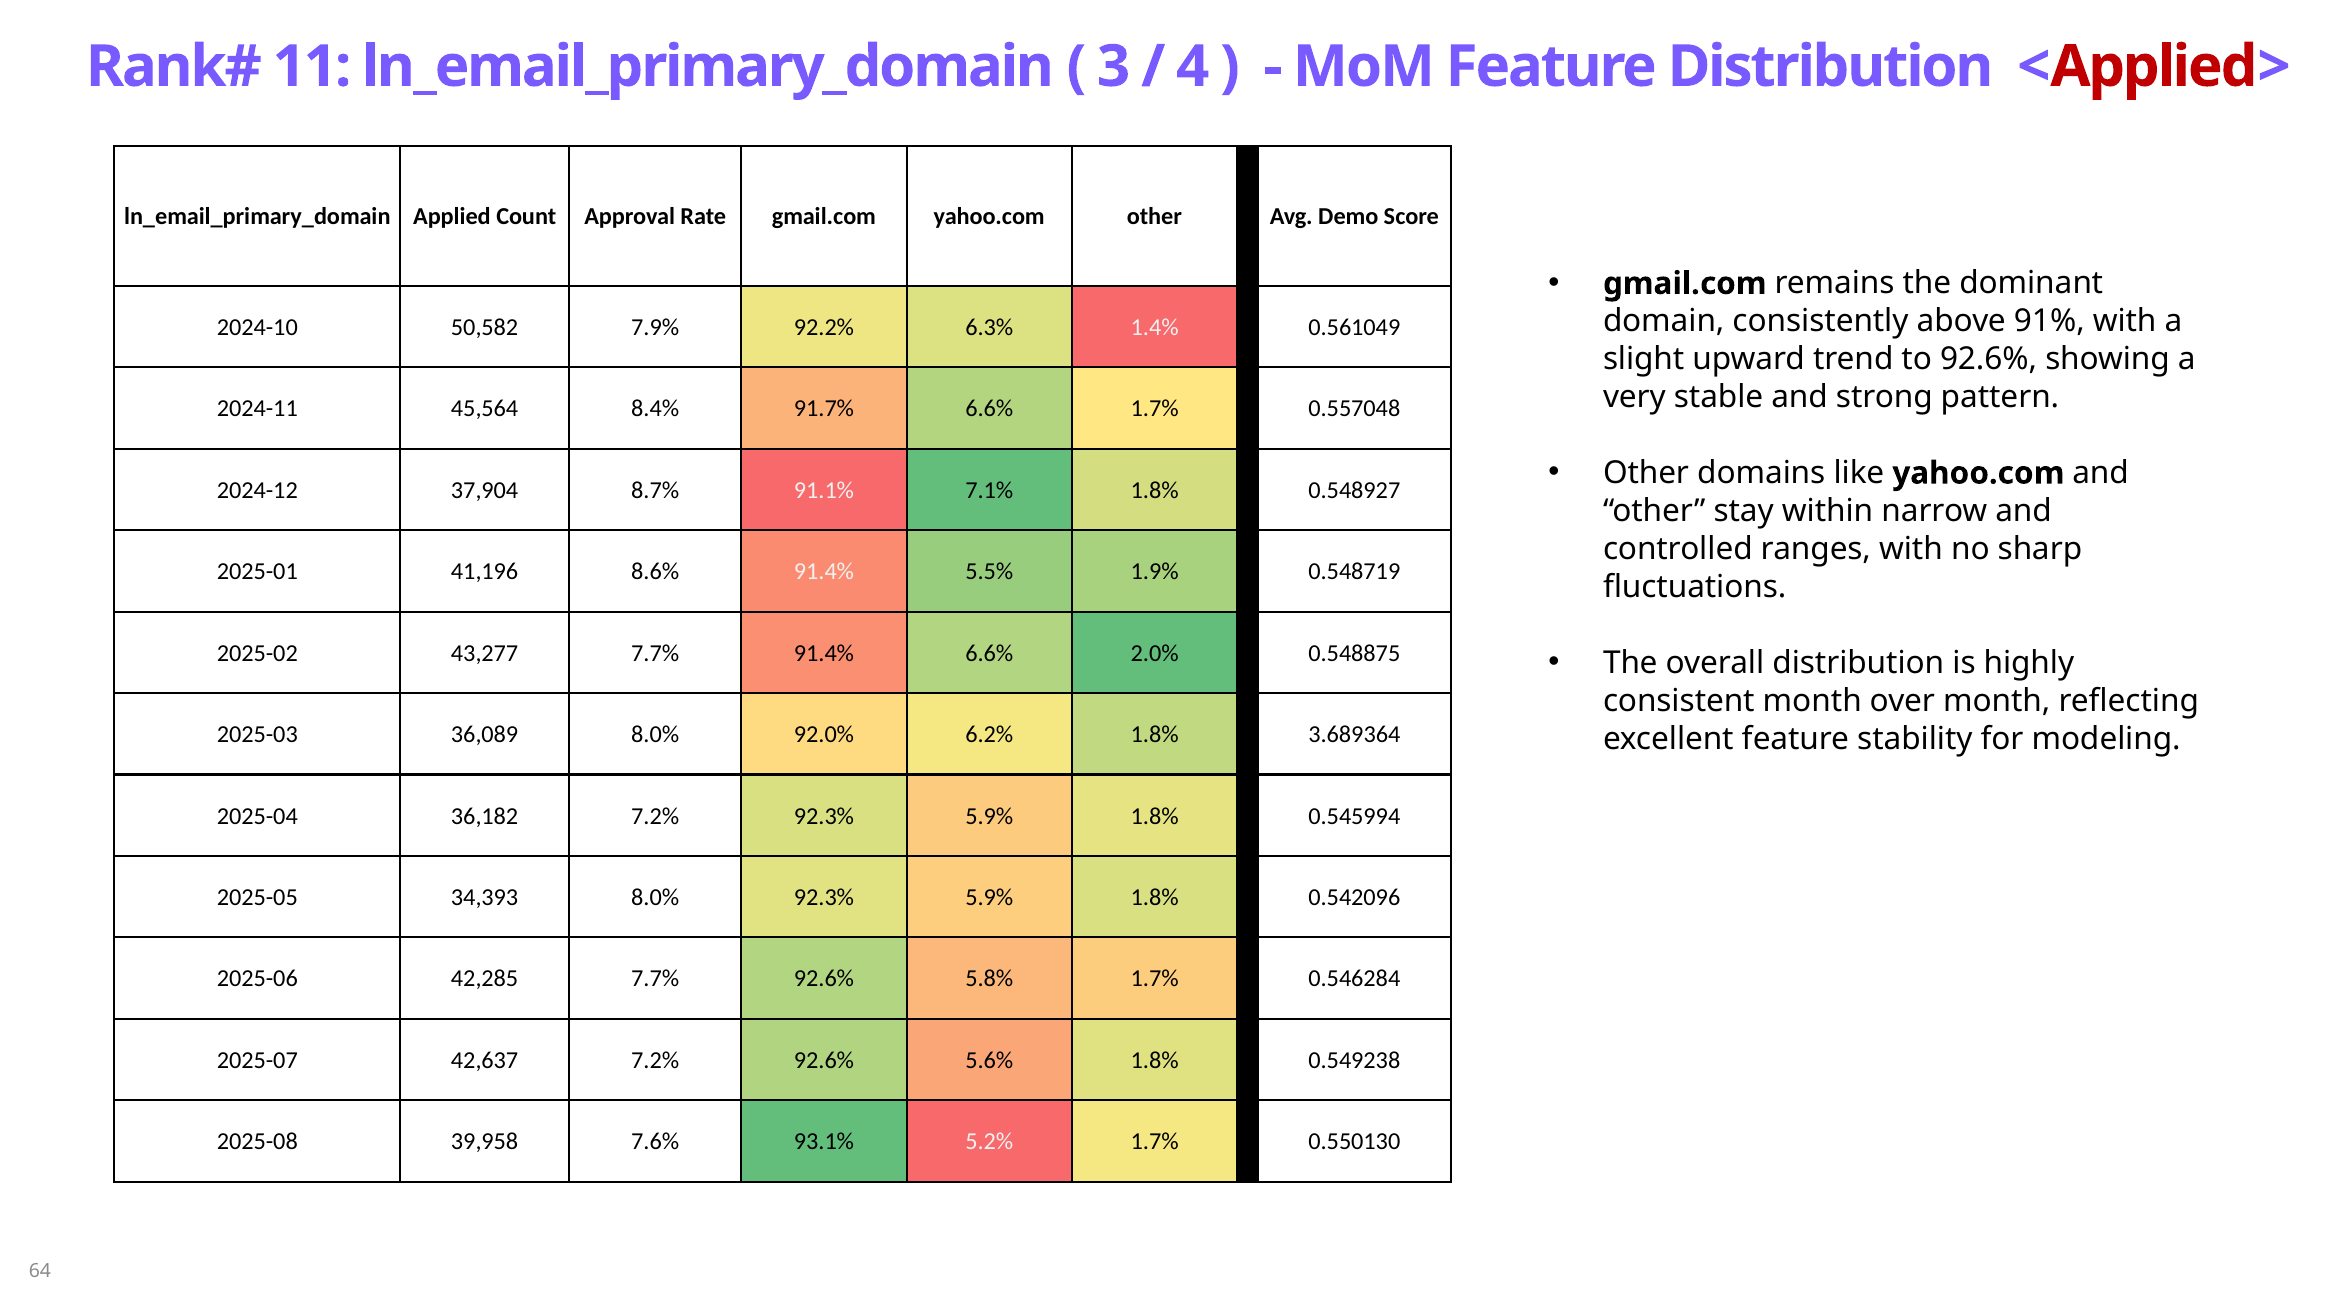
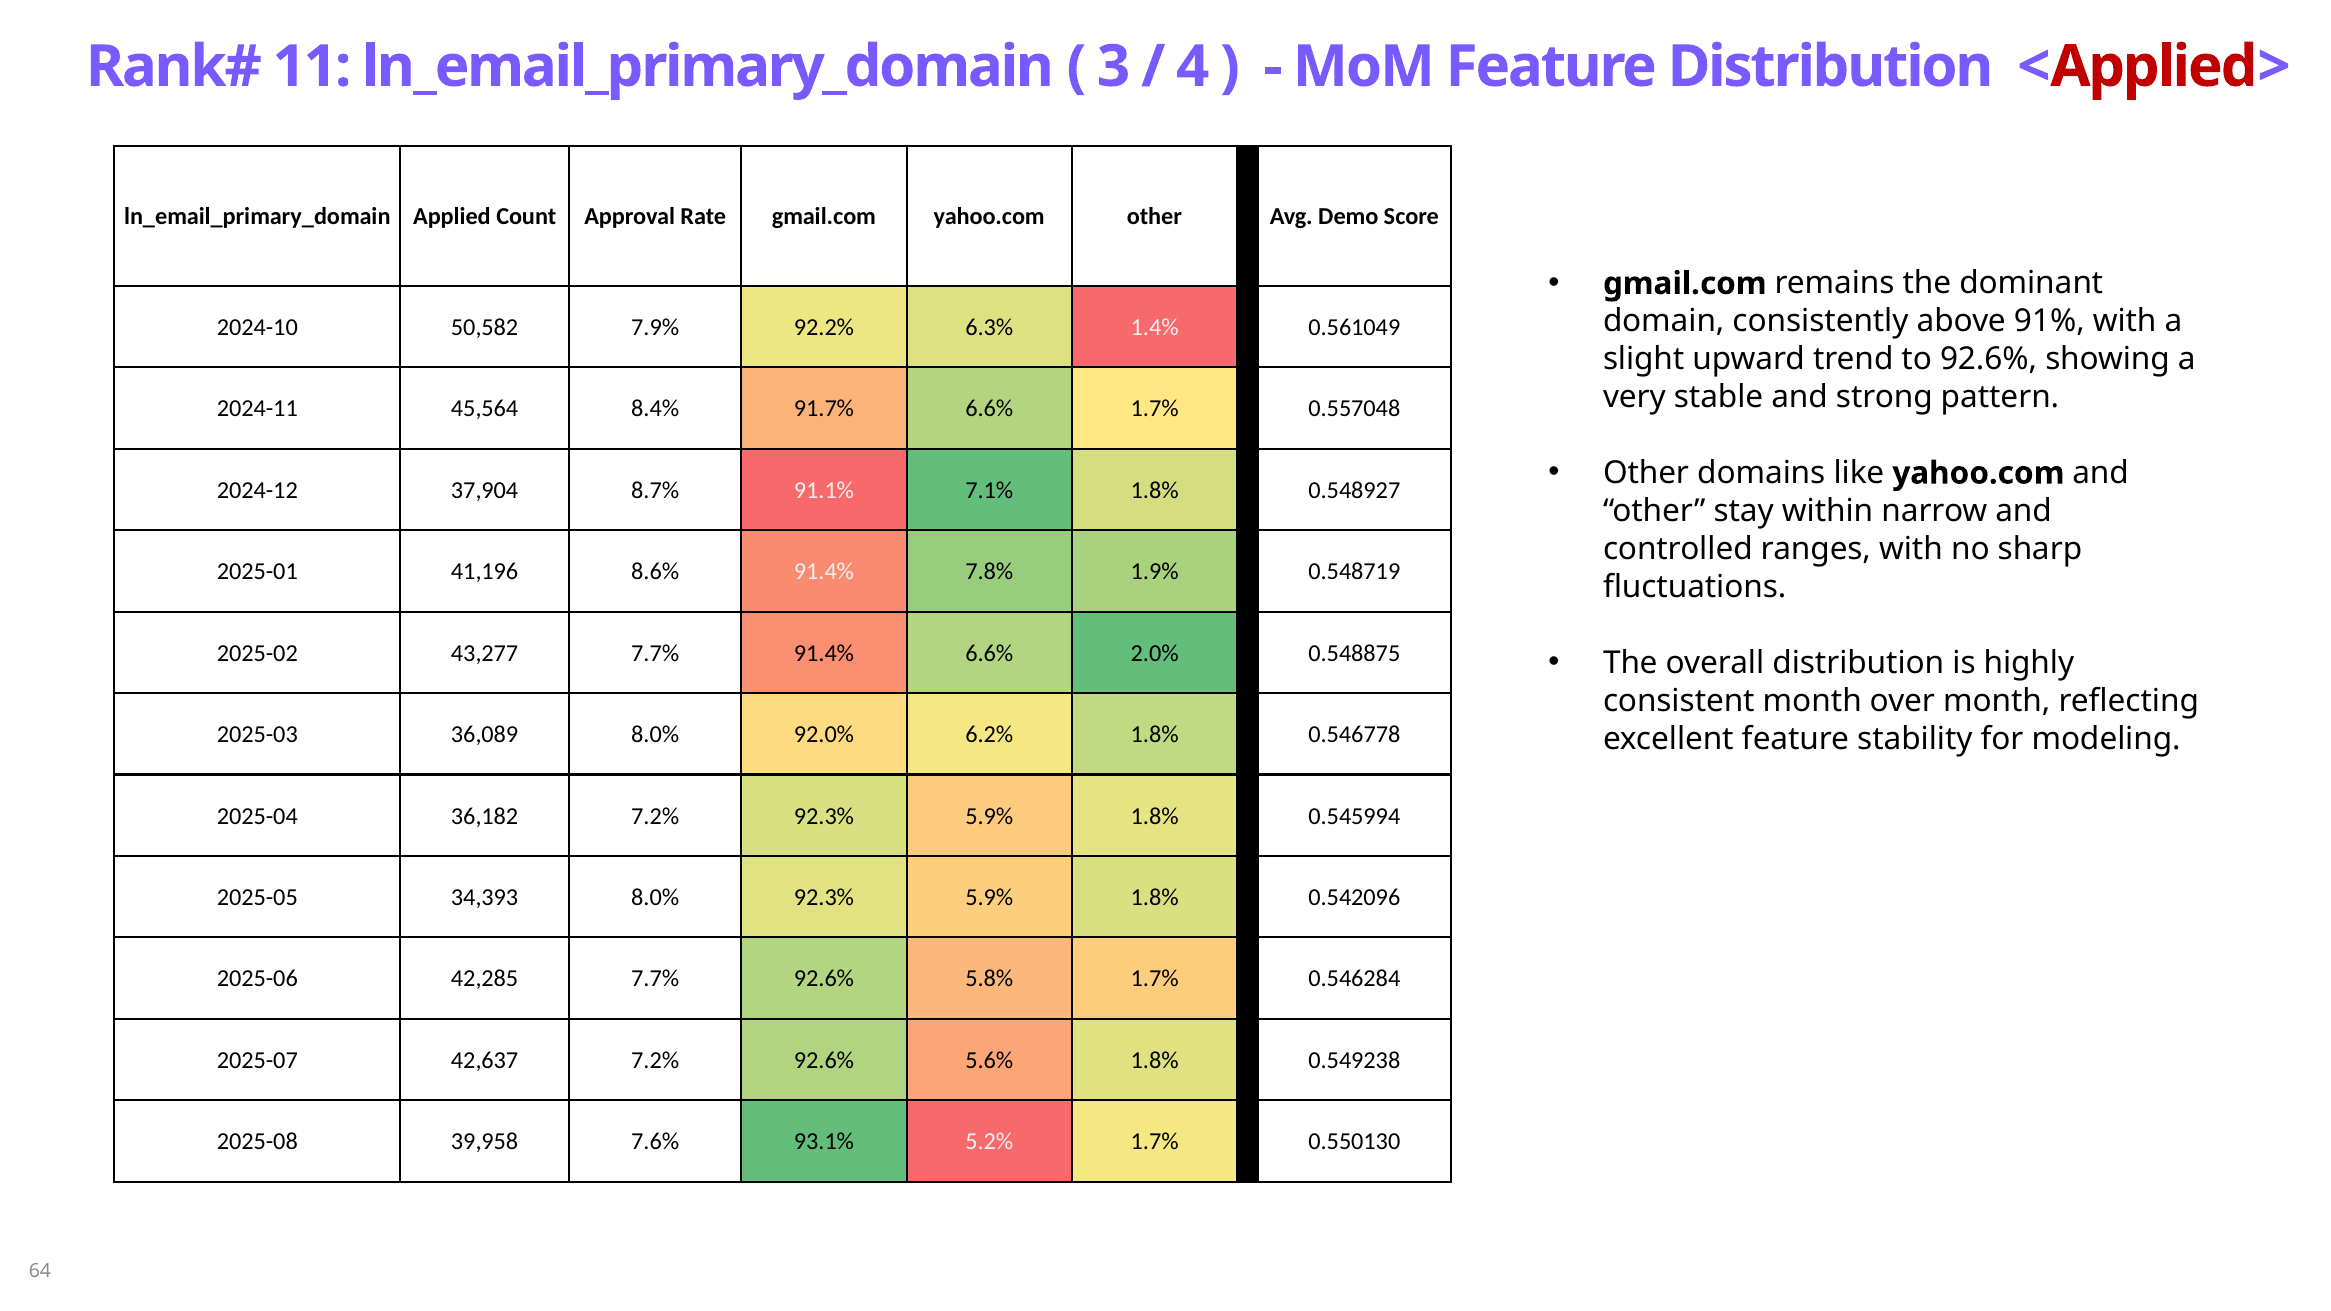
5.5%: 5.5% -> 7.8%
3.689364: 3.689364 -> 0.546778
